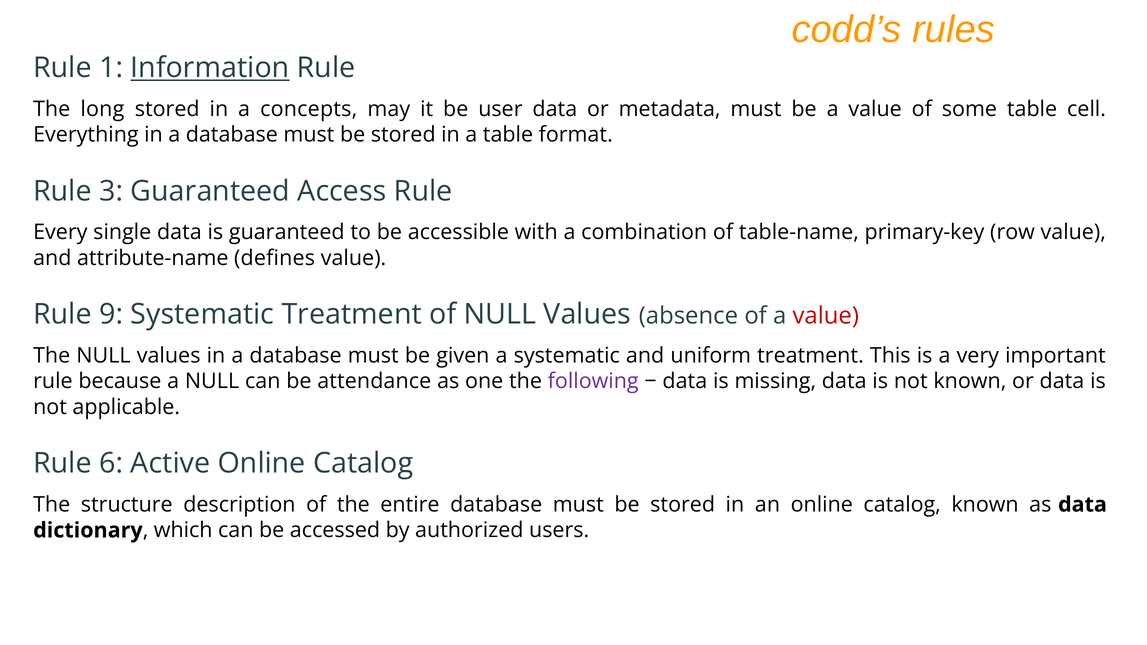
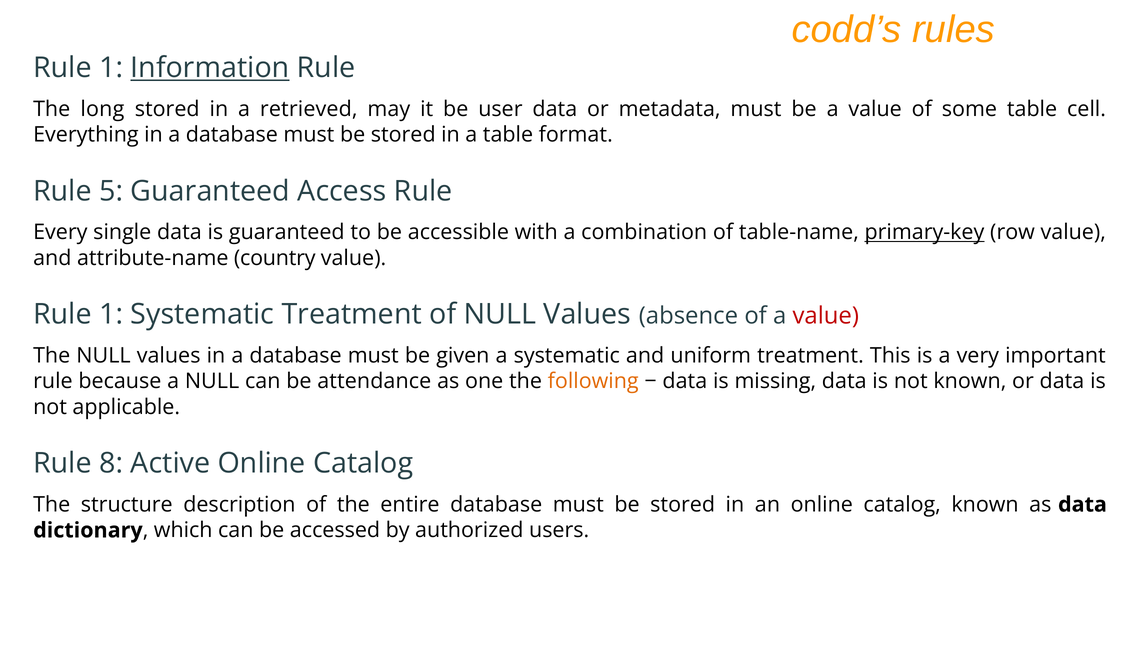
concepts: concepts -> retrieved
3: 3 -> 5
primary-key underline: none -> present
defines: defines -> country
9 at (111, 315): 9 -> 1
following colour: purple -> orange
6: 6 -> 8
